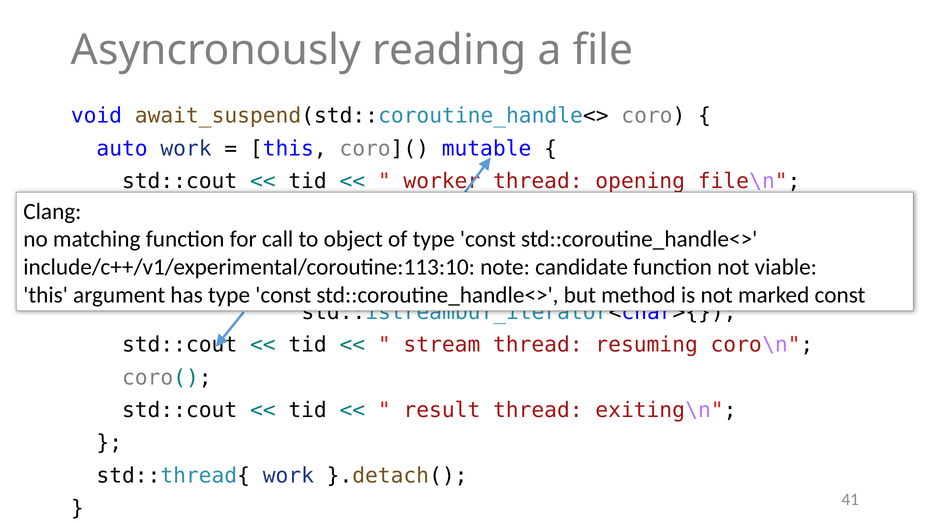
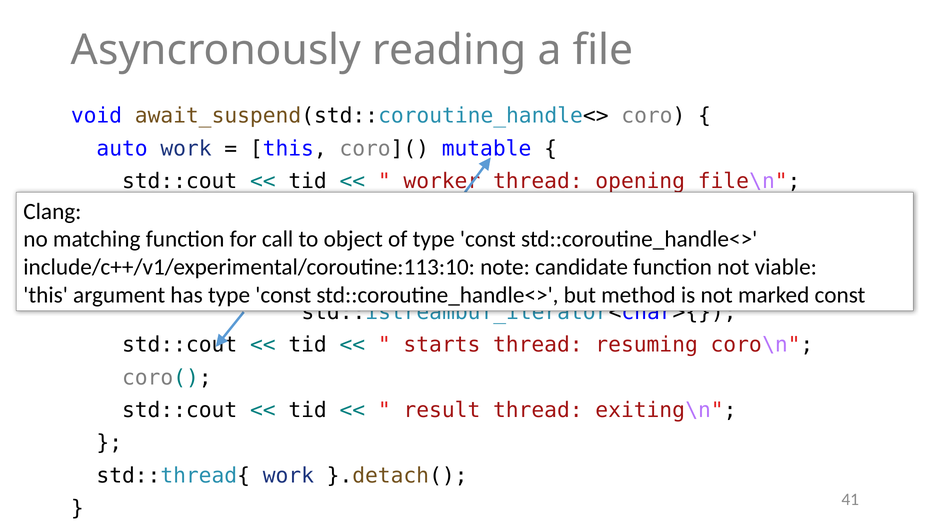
stream at (442, 345): stream -> starts
